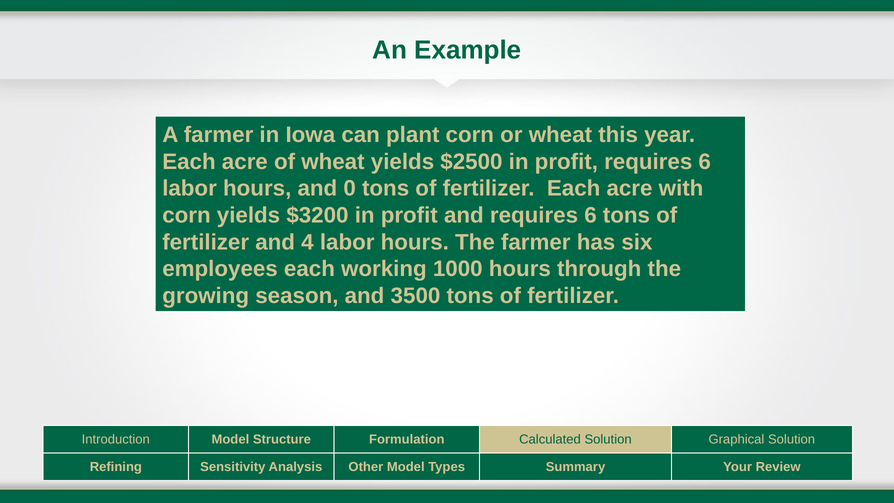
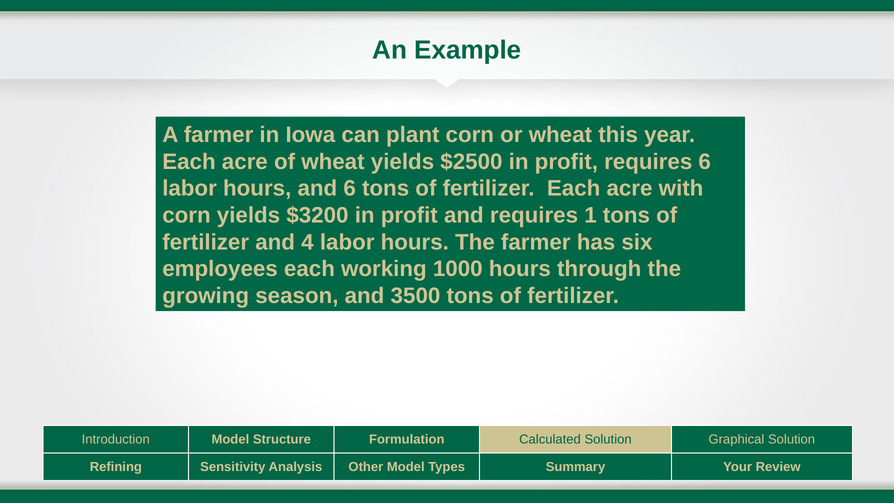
and 0: 0 -> 6
and requires 6: 6 -> 1
